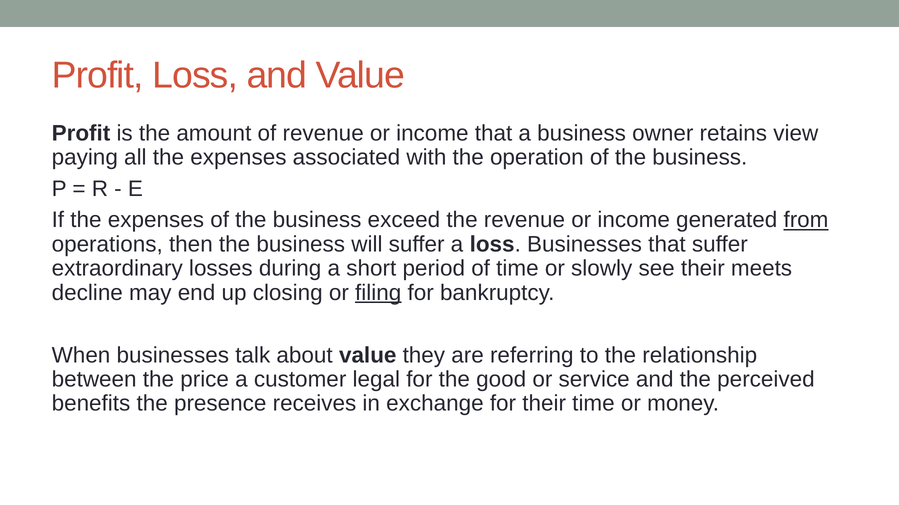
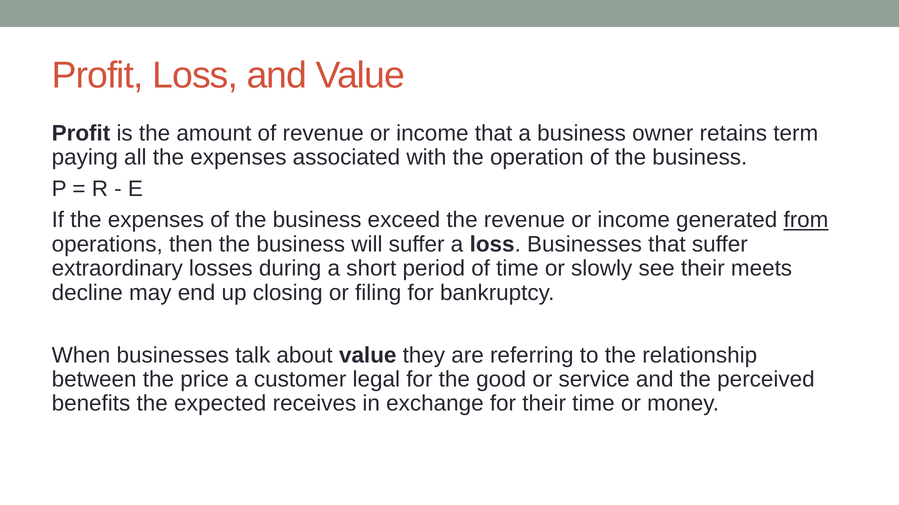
view: view -> term
filing underline: present -> none
presence: presence -> expected
